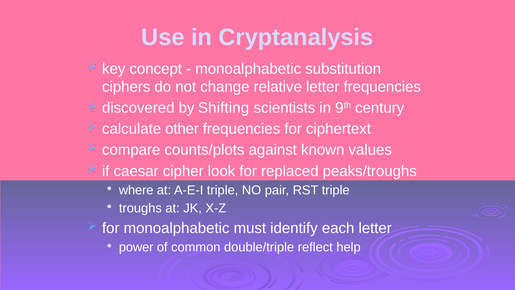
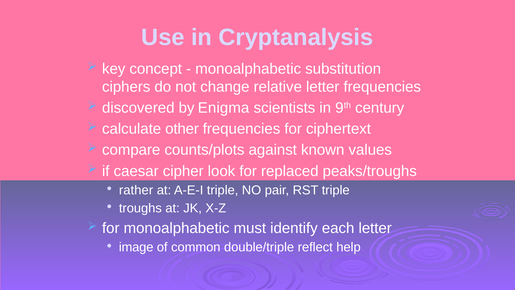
Shifting: Shifting -> Enigma
where: where -> rather
power: power -> image
